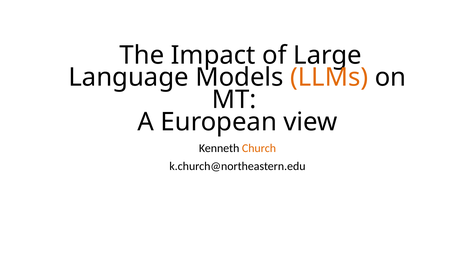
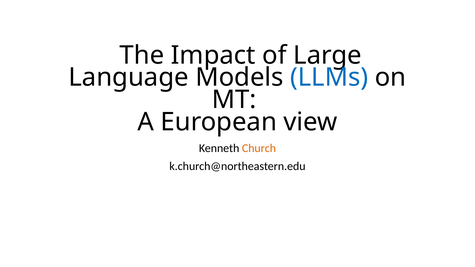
LLMs colour: orange -> blue
